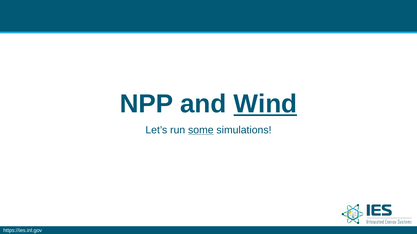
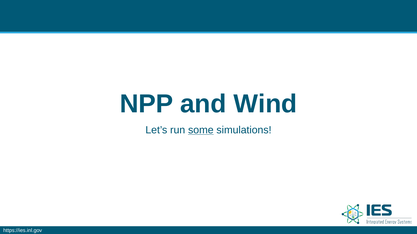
Wind underline: present -> none
